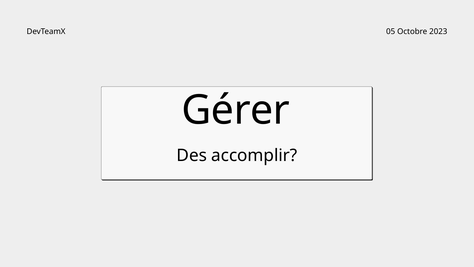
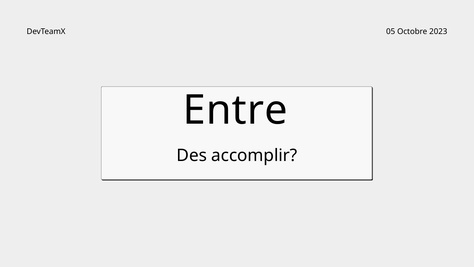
Gérer: Gérer -> Entre
